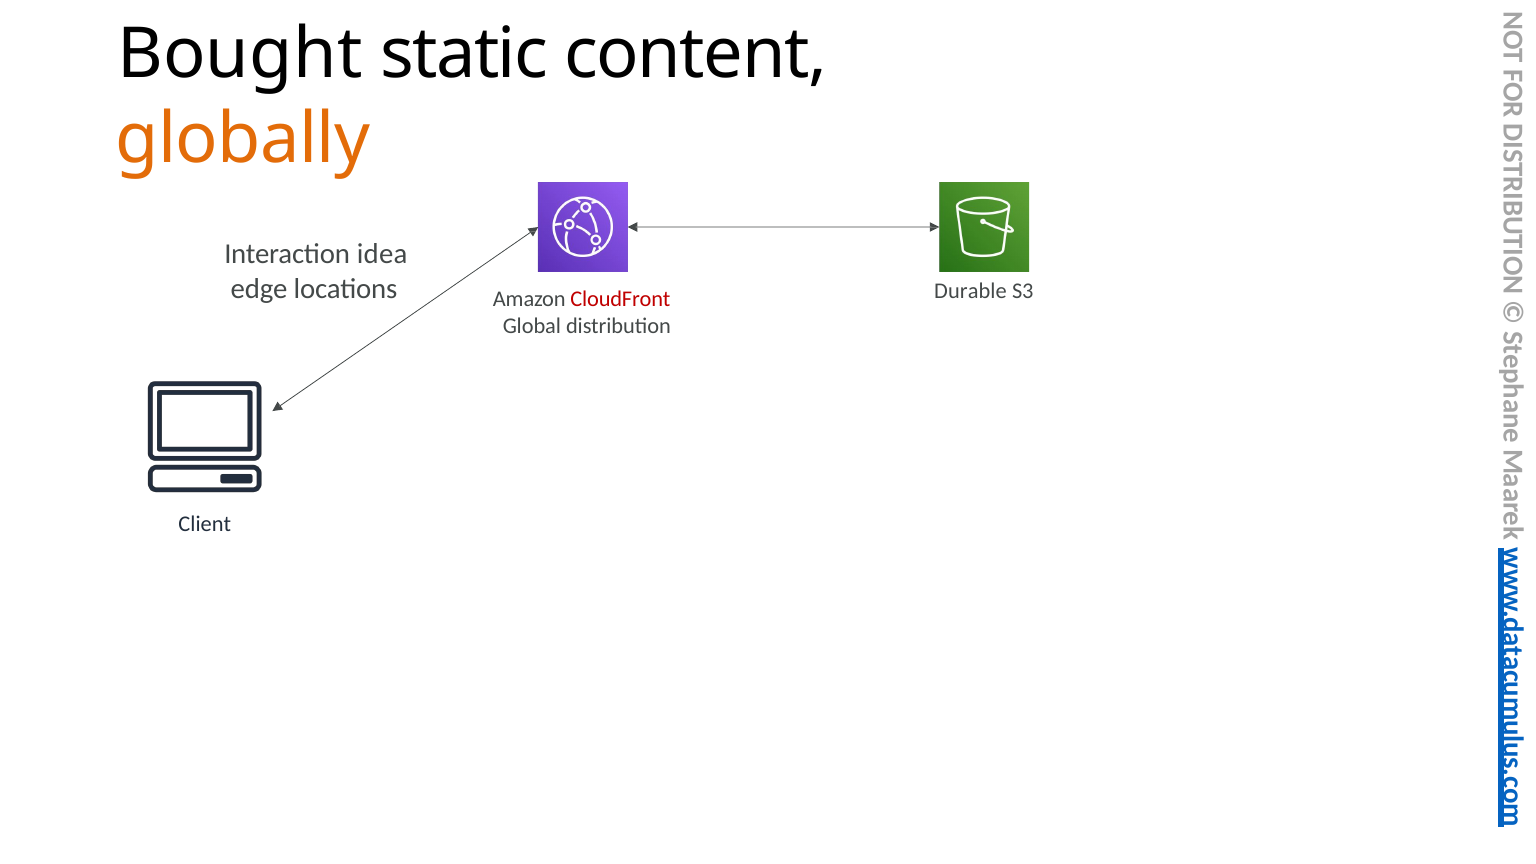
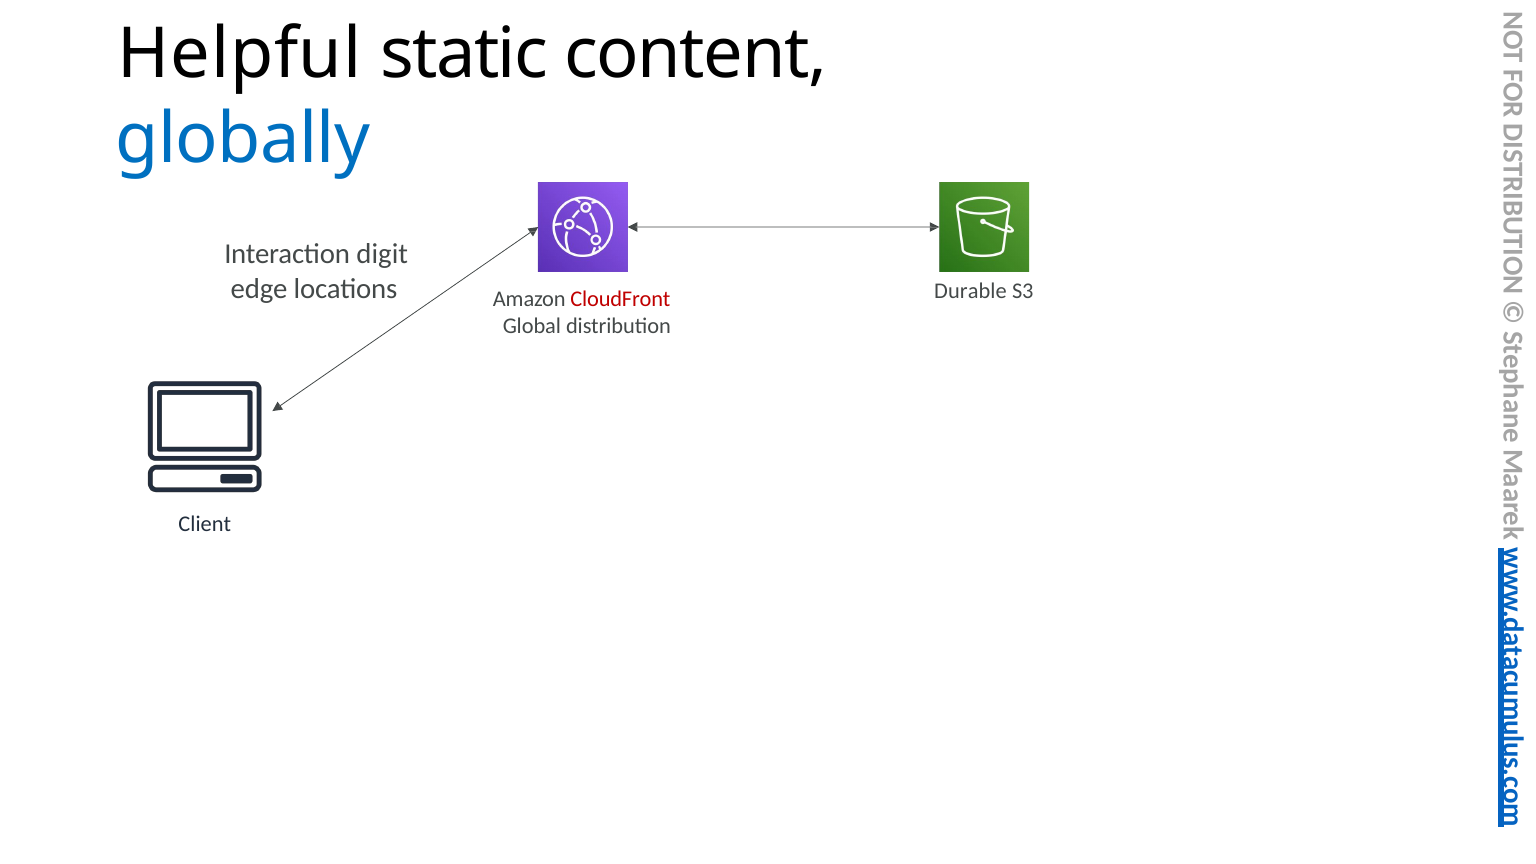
Bought: Bought -> Helpful
globally colour: orange -> blue
idea: idea -> digit
